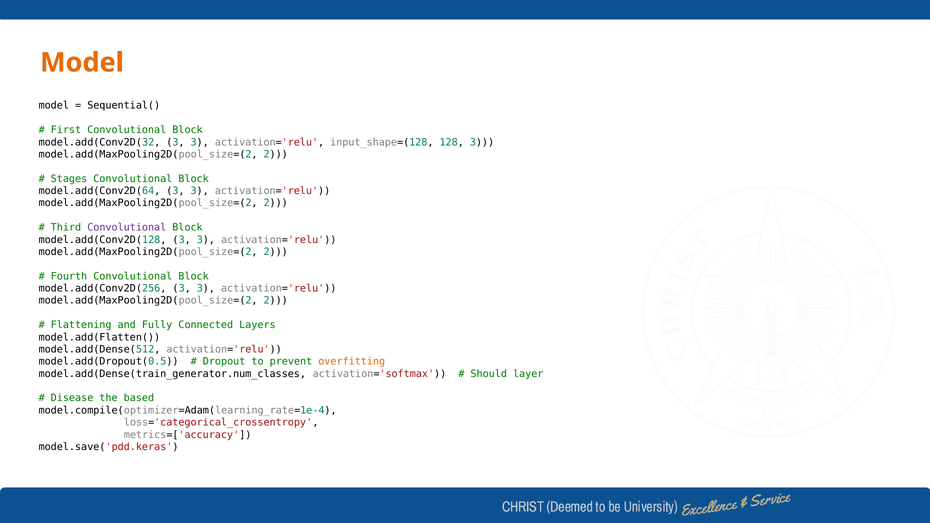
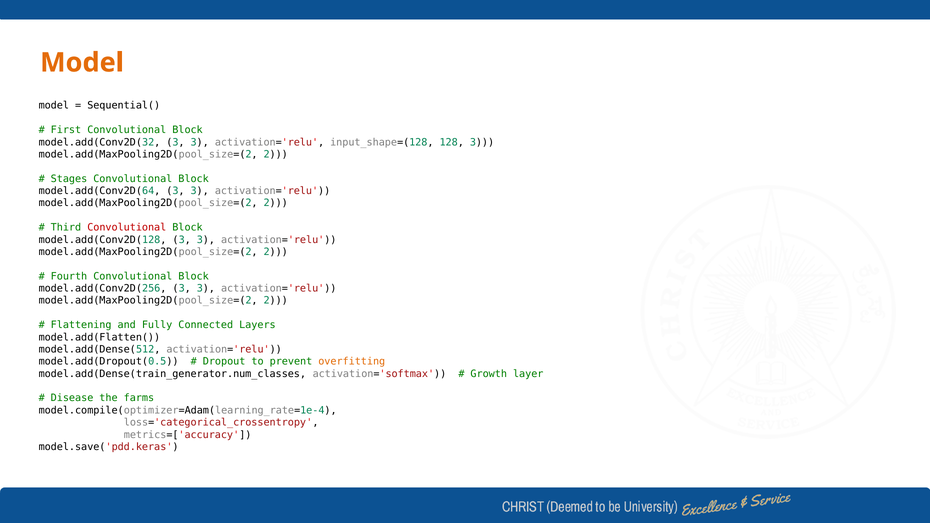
Convolutional at (127, 228) colour: purple -> red
Should: Should -> Growth
based: based -> farms
